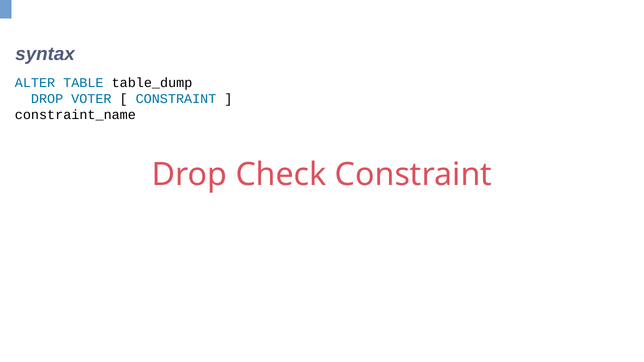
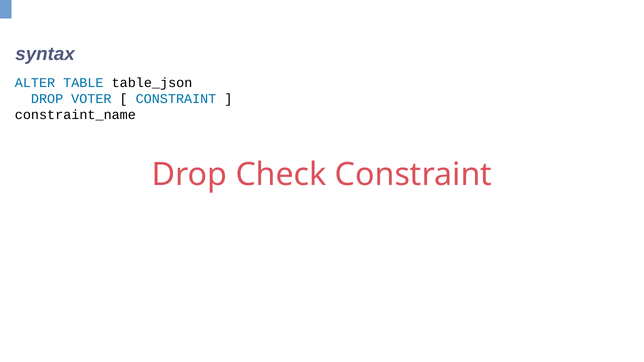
table_dump: table_dump -> table_json
